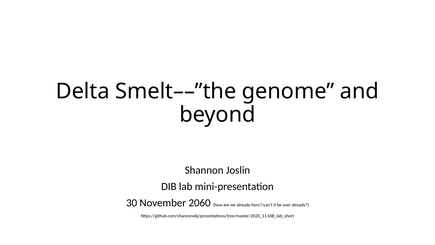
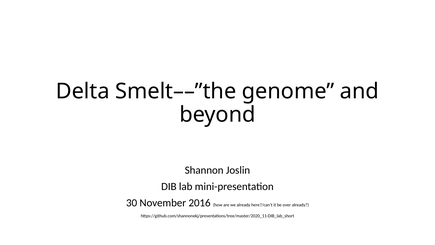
2060: 2060 -> 2016
